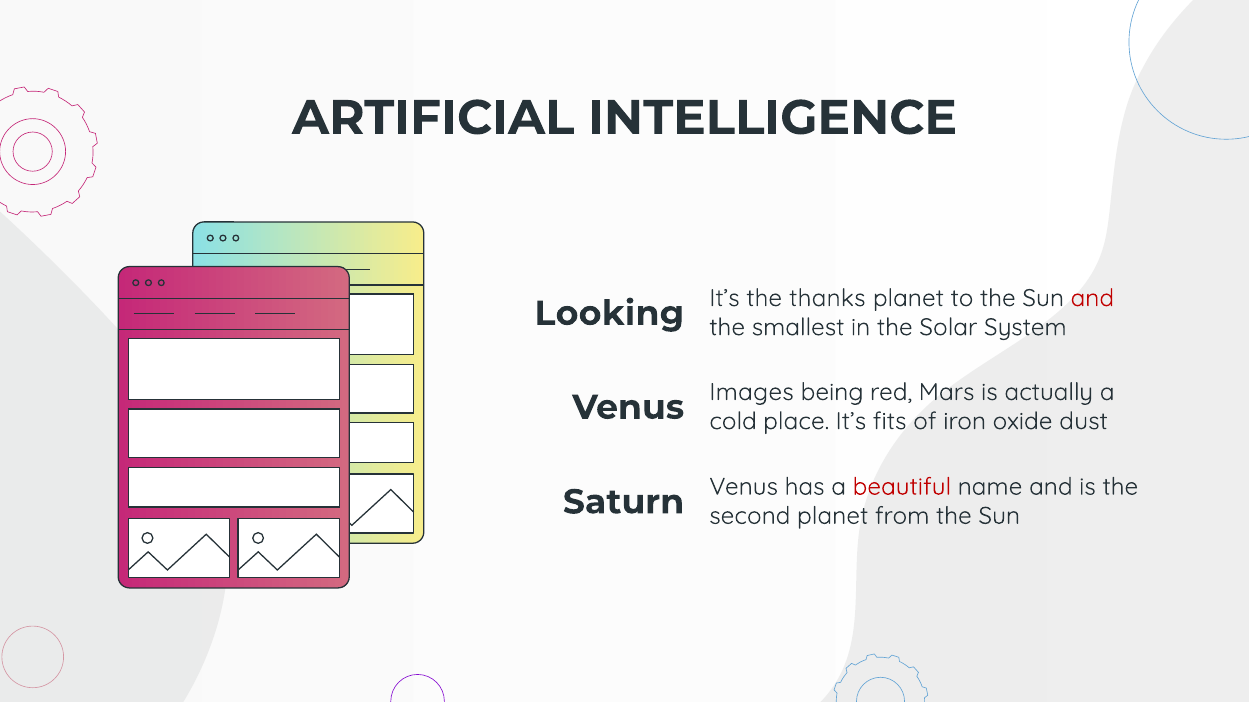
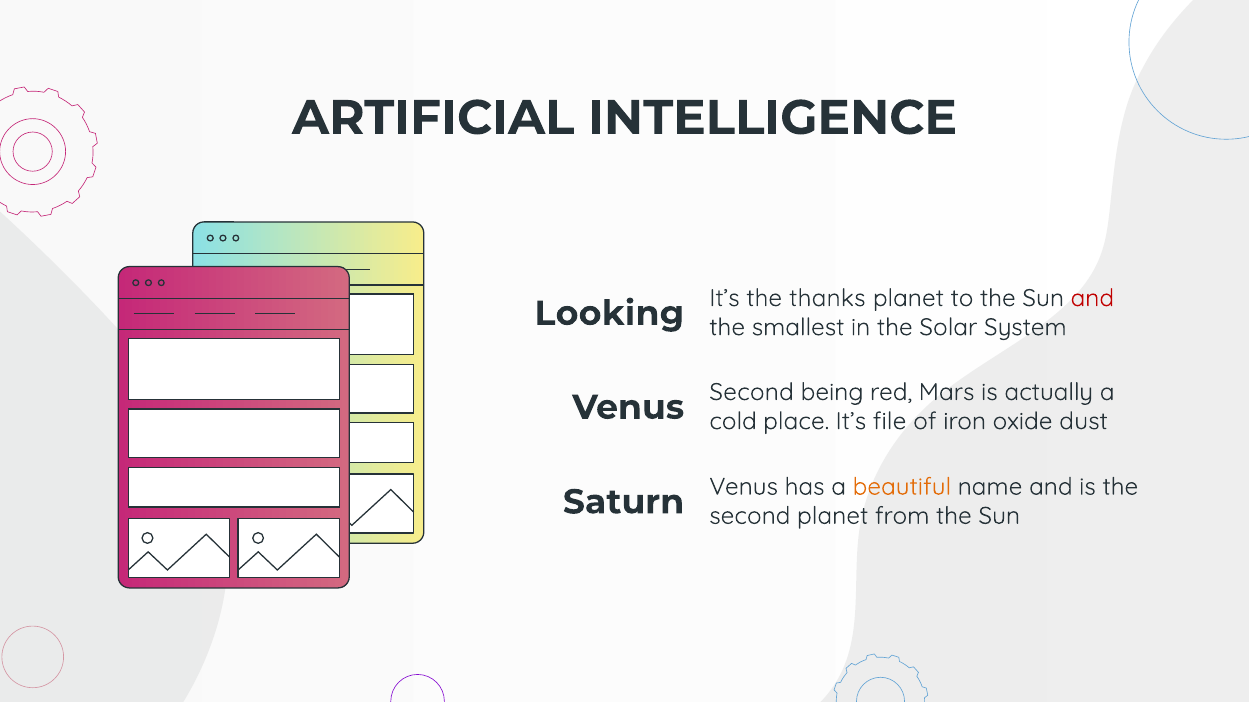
Images at (752, 392): Images -> Second
fits: fits -> file
beautiful colour: red -> orange
